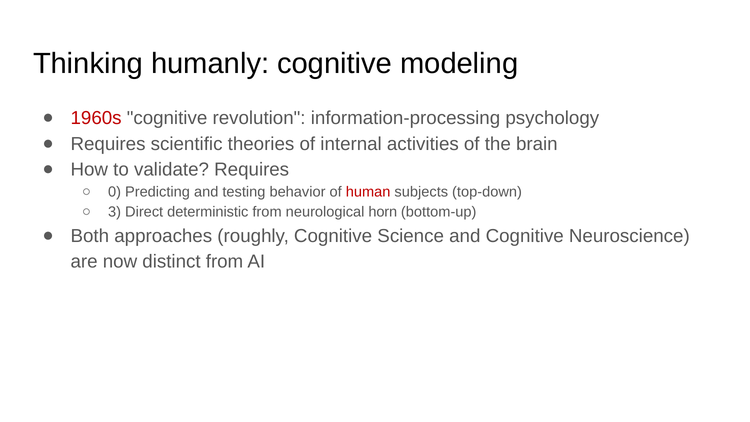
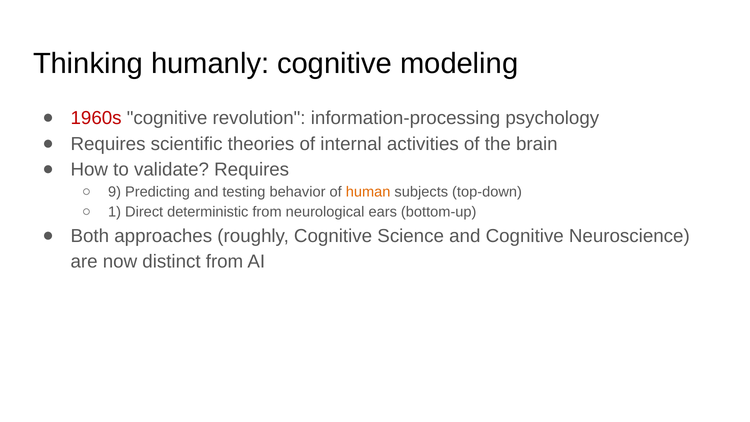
0: 0 -> 9
human colour: red -> orange
3: 3 -> 1
horn: horn -> ears
